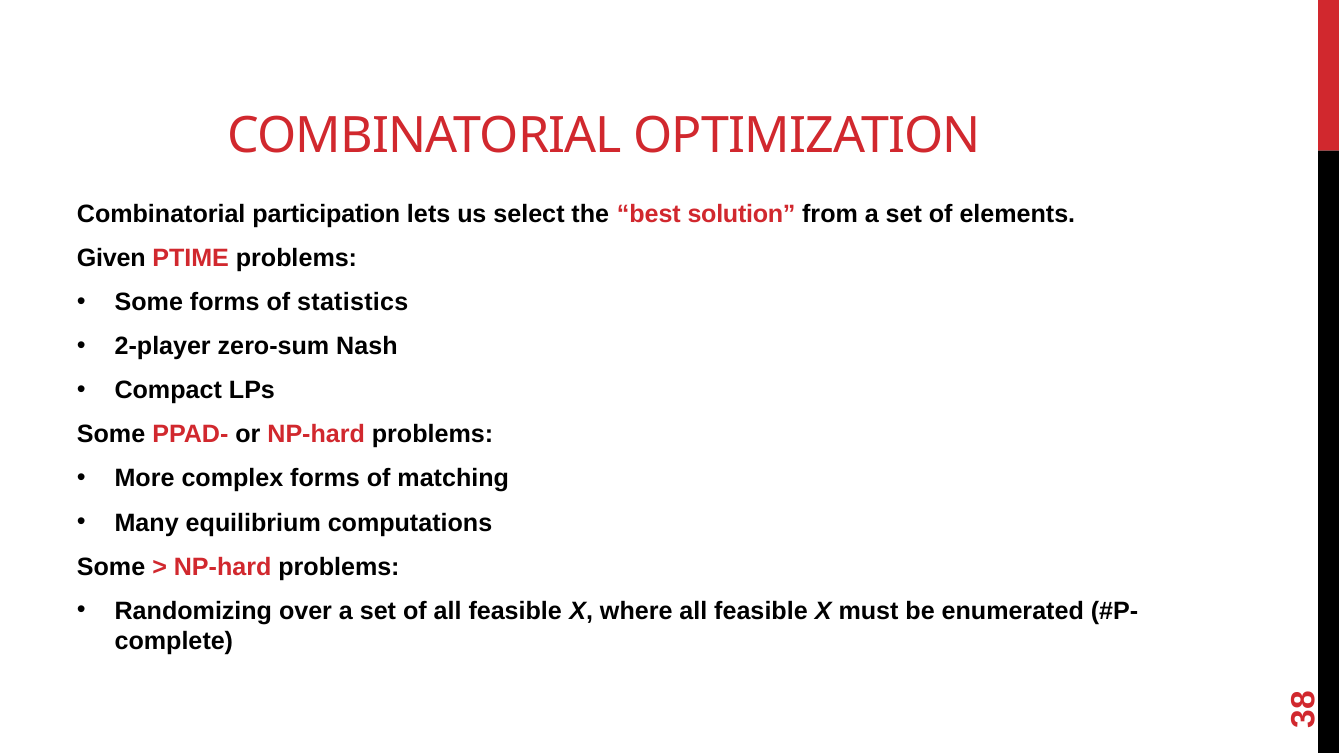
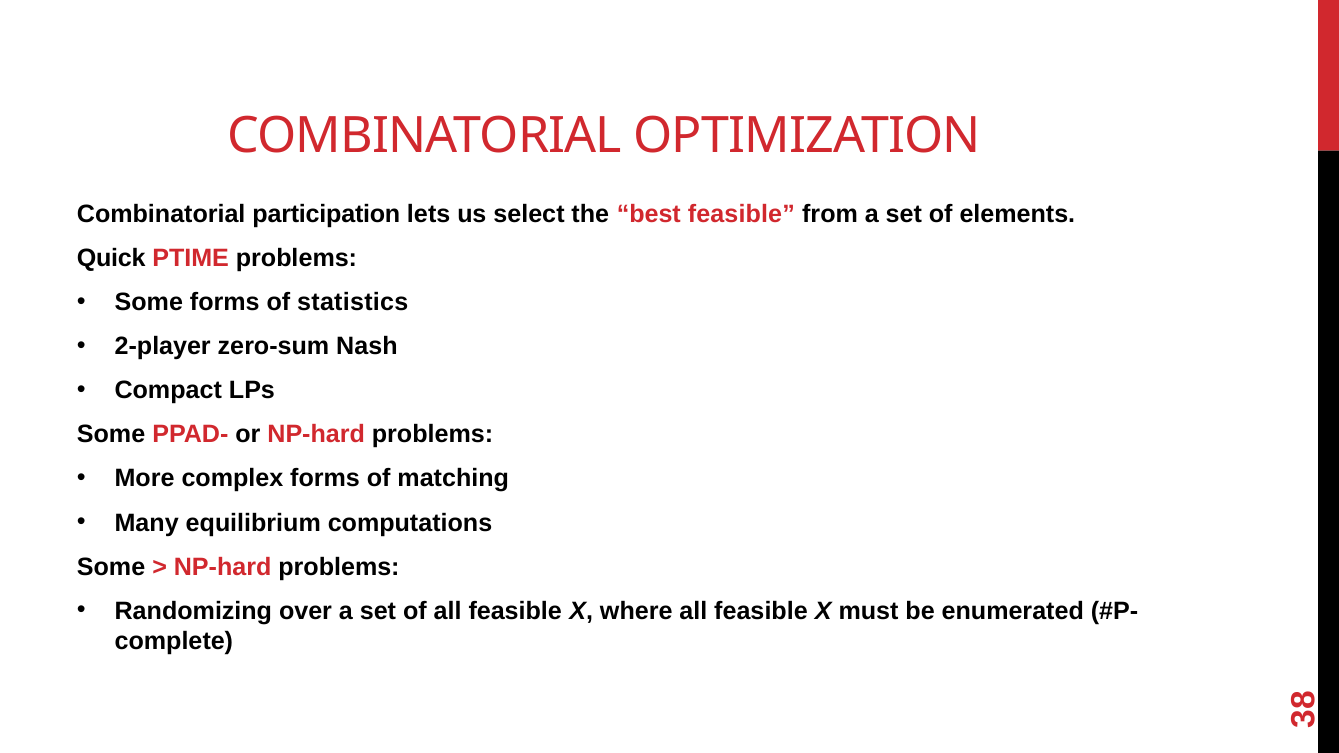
best solution: solution -> feasible
Given: Given -> Quick
